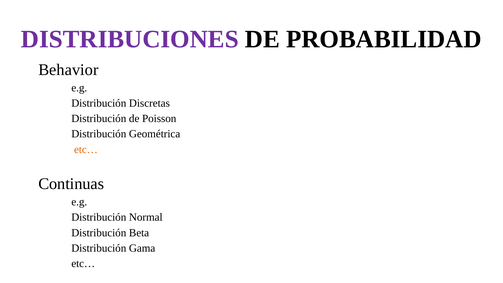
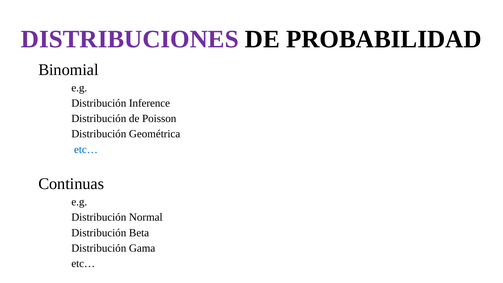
Behavior: Behavior -> Binomial
Discretas: Discretas -> Inference
etc… at (86, 149) colour: orange -> blue
